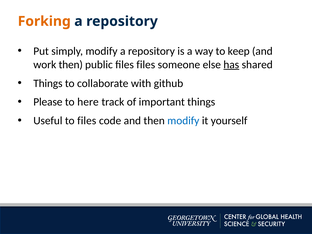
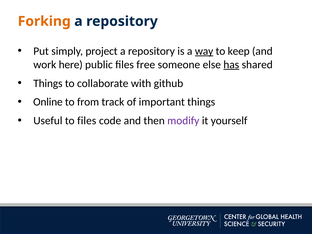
simply modify: modify -> project
way underline: none -> present
work then: then -> here
files files: files -> free
Please: Please -> Online
here: here -> from
modify at (183, 121) colour: blue -> purple
